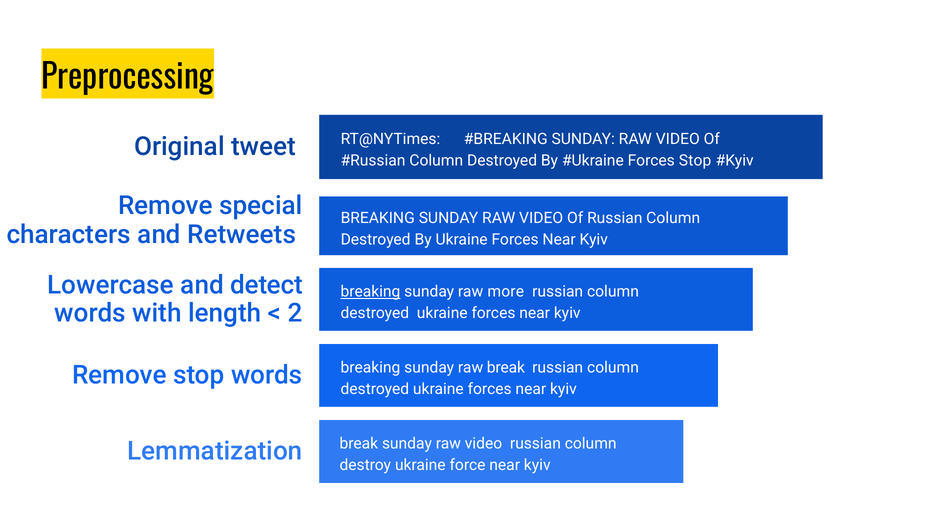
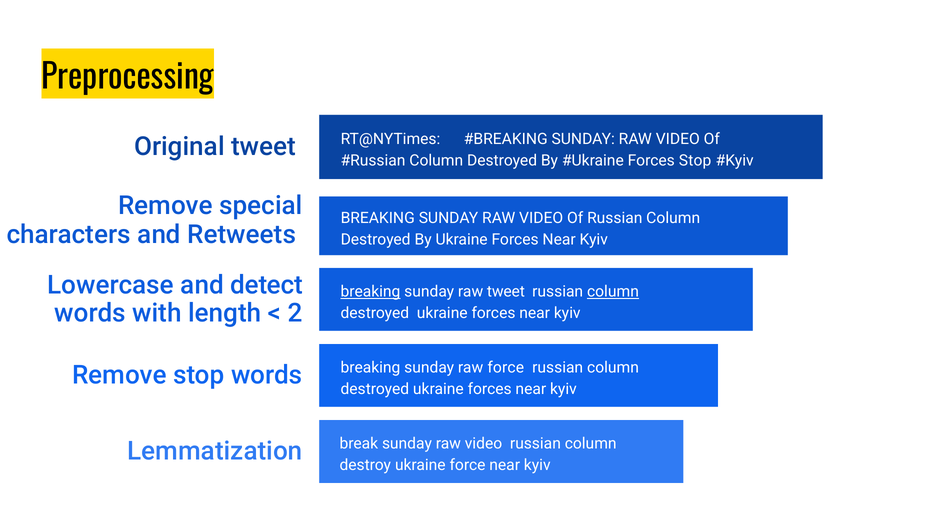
raw more: more -> tweet
column at (613, 292) underline: none -> present
raw break: break -> force
